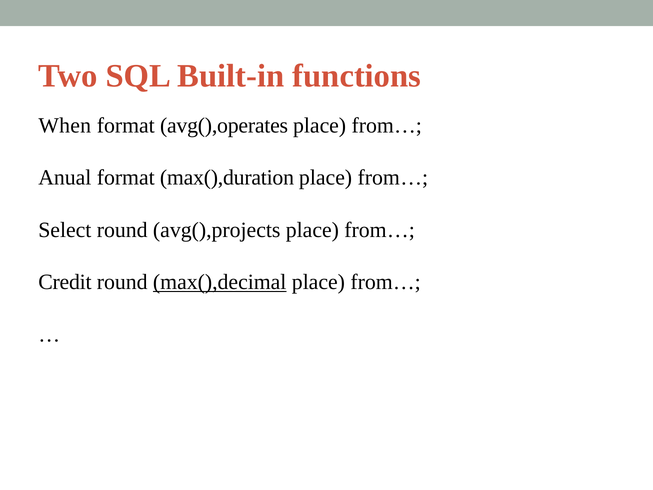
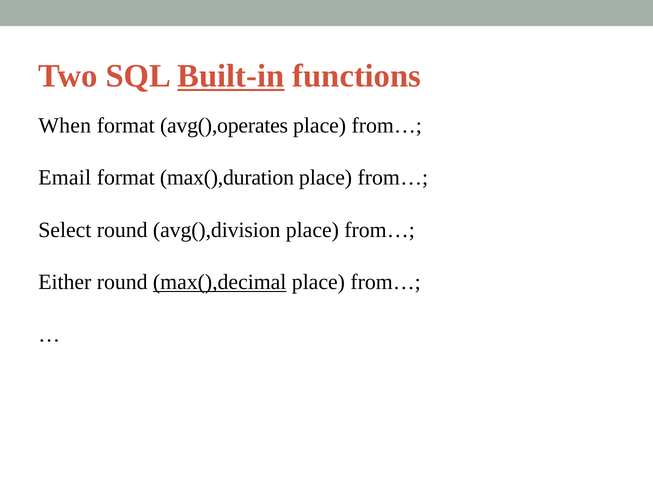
Built-in underline: none -> present
Anual: Anual -> Email
avg(),projects: avg(),projects -> avg(),division
Credit: Credit -> Either
